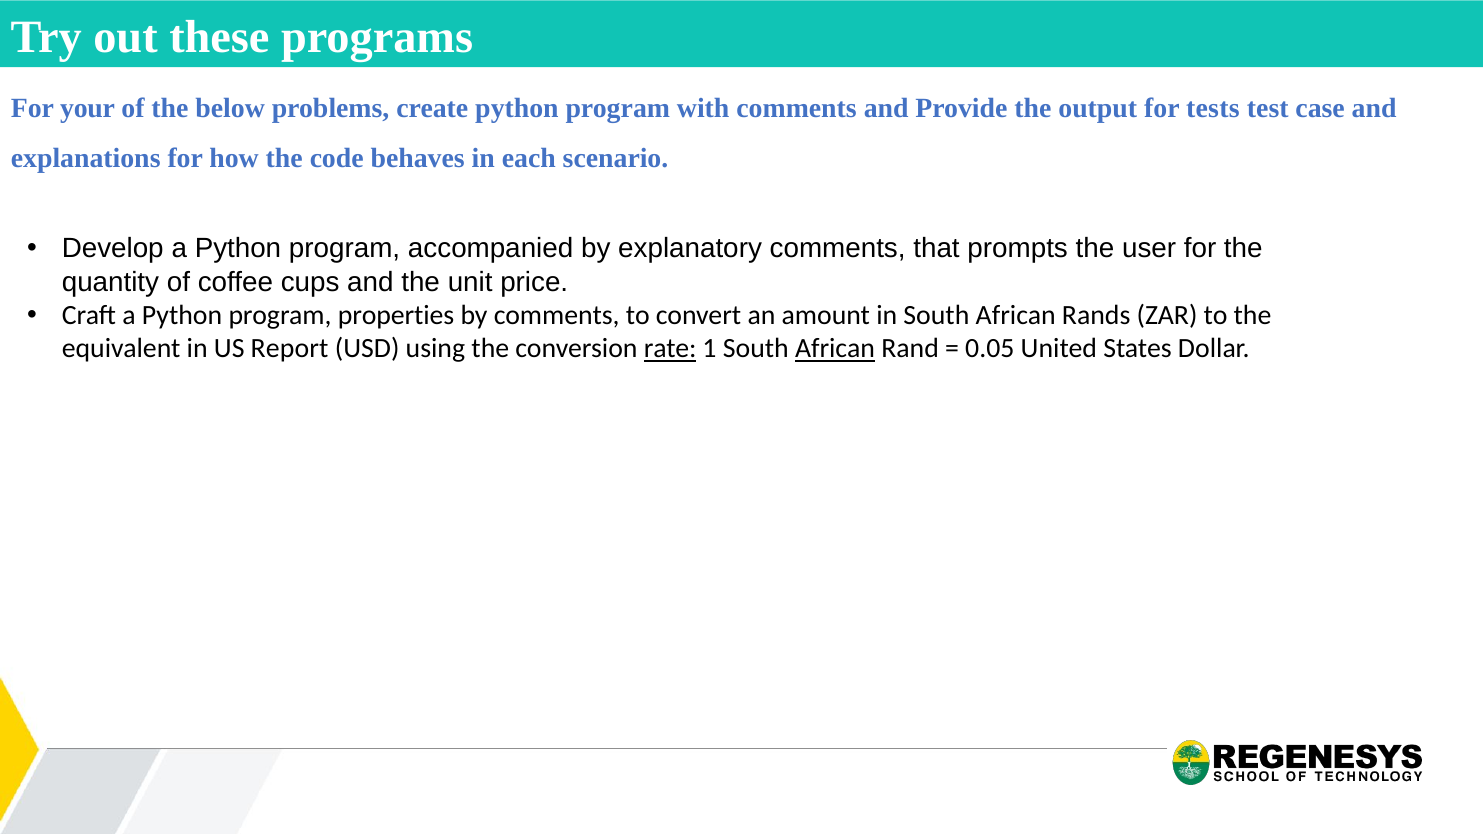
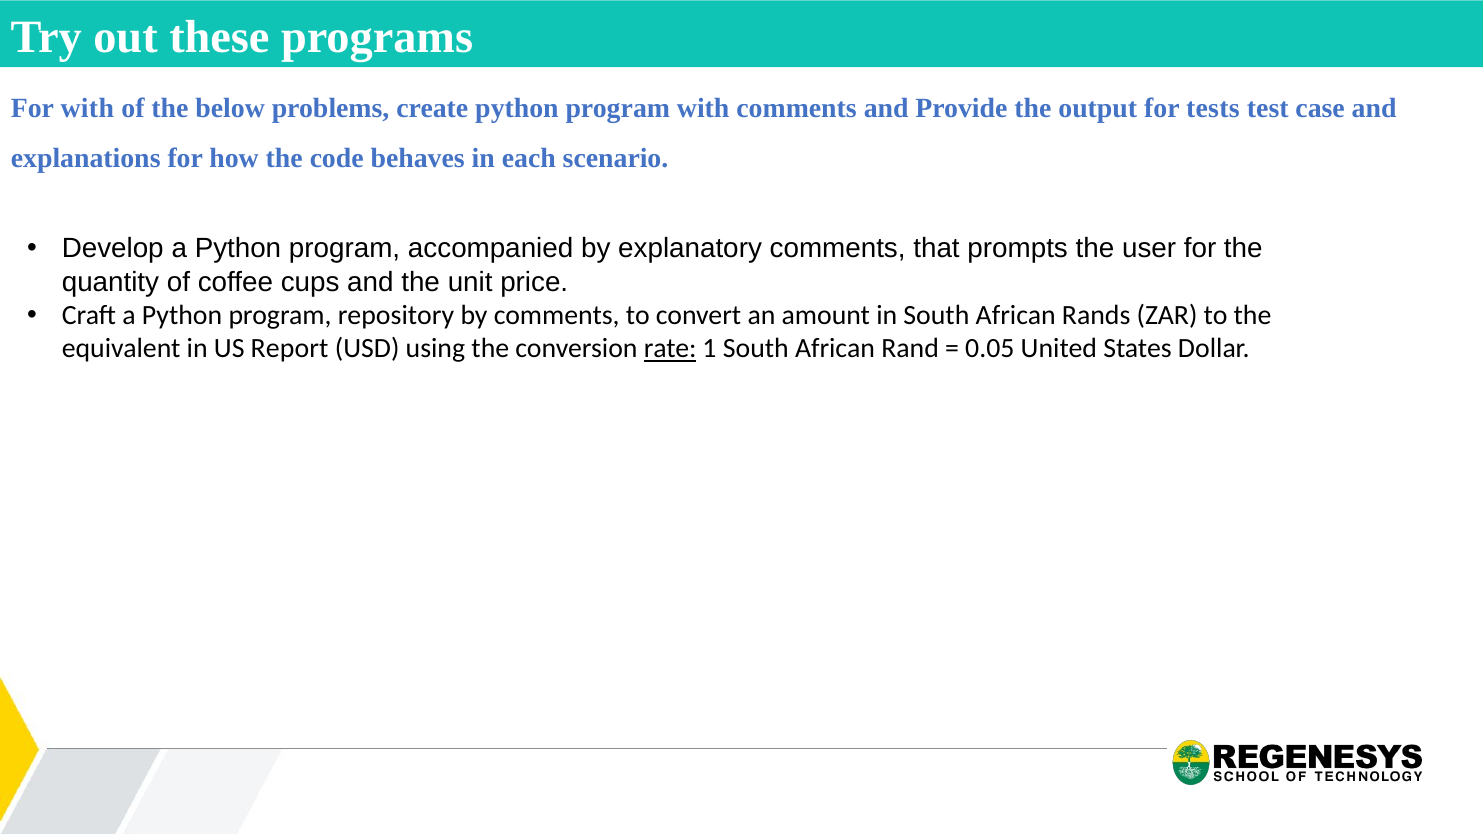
For your: your -> with
properties: properties -> repository
African at (835, 349) underline: present -> none
